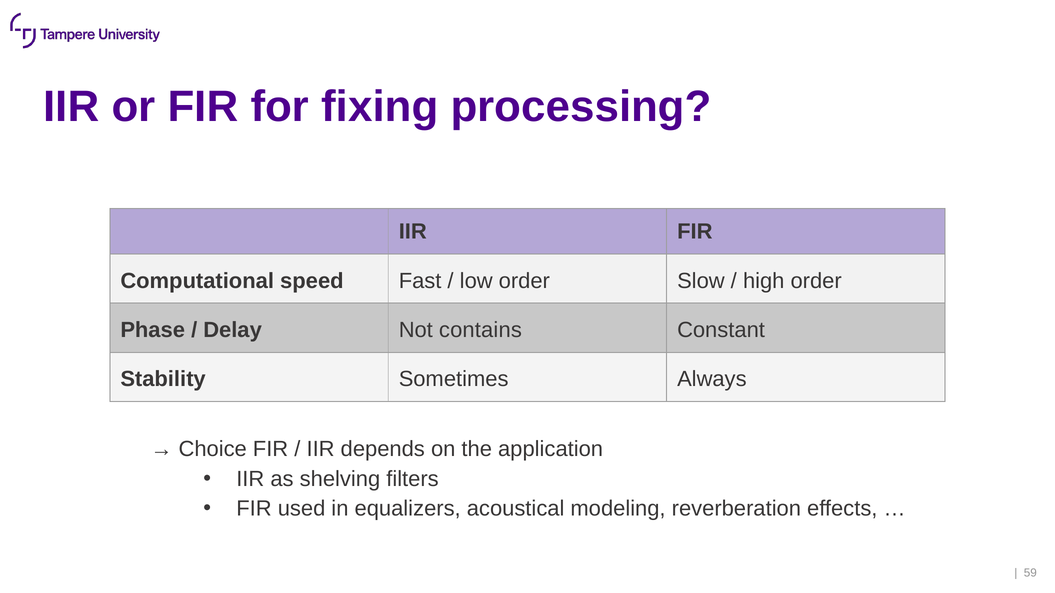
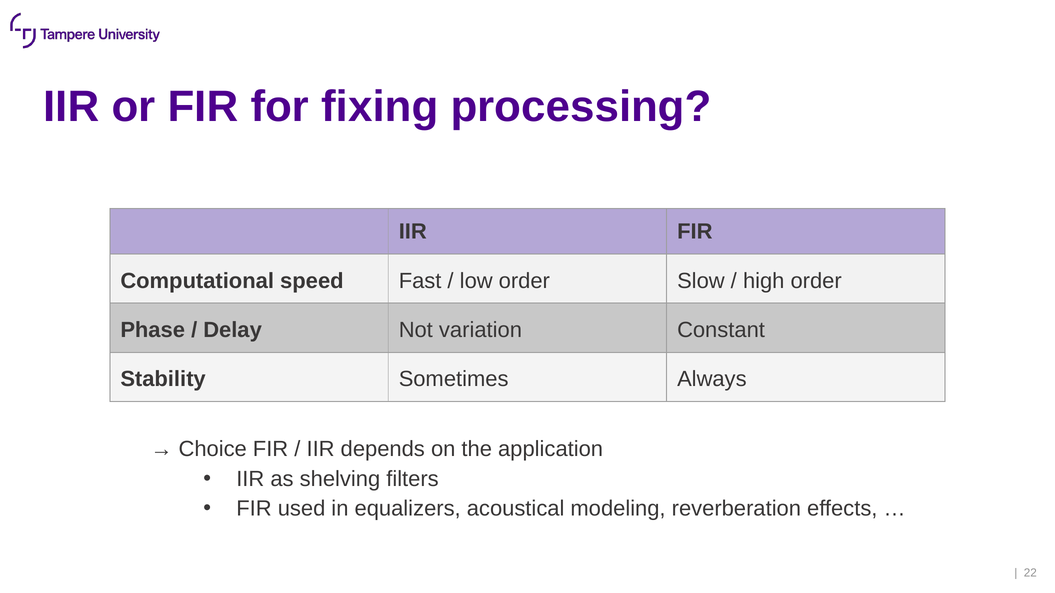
contains: contains -> variation
59: 59 -> 22
